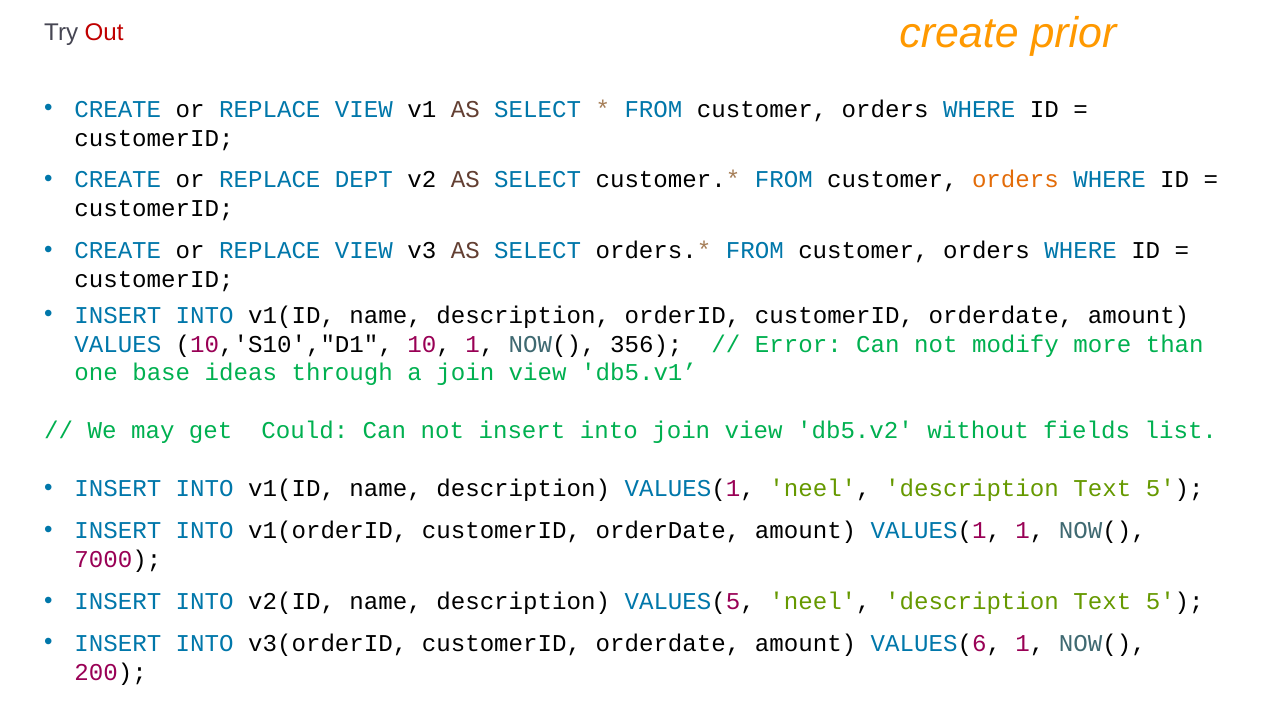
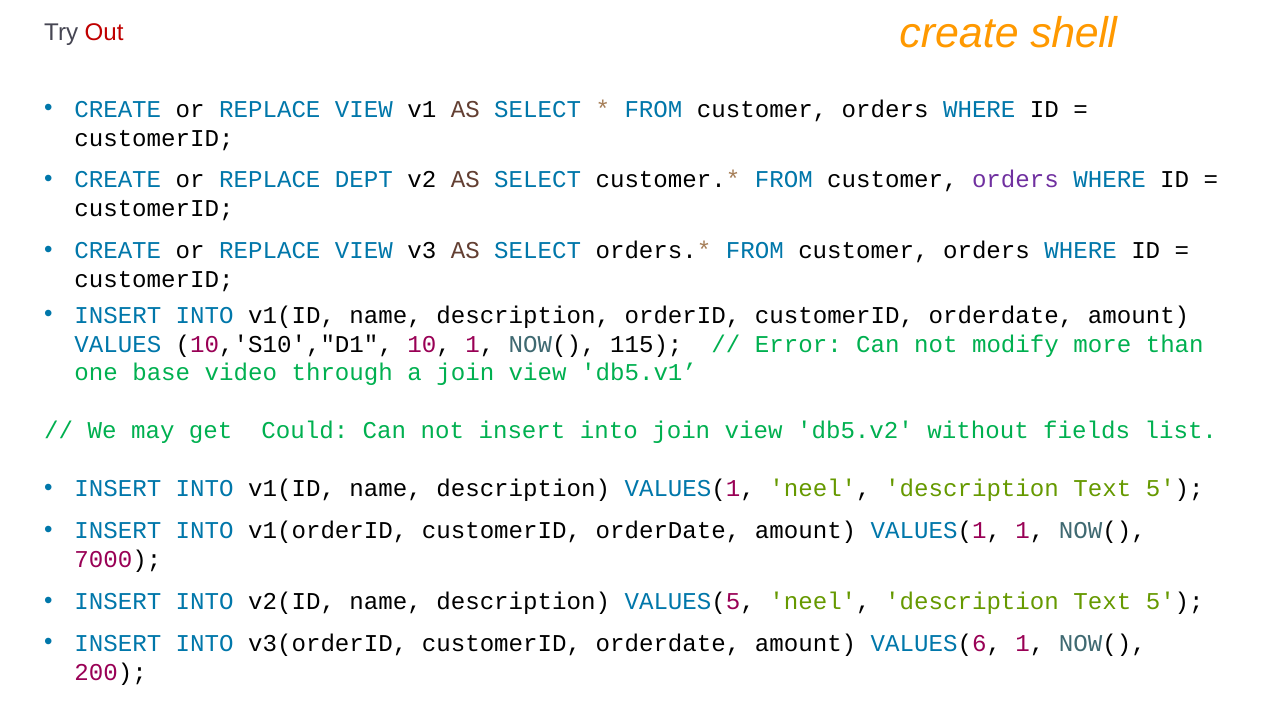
prior: prior -> shell
orders at (1015, 180) colour: orange -> purple
356: 356 -> 115
ideas: ideas -> video
